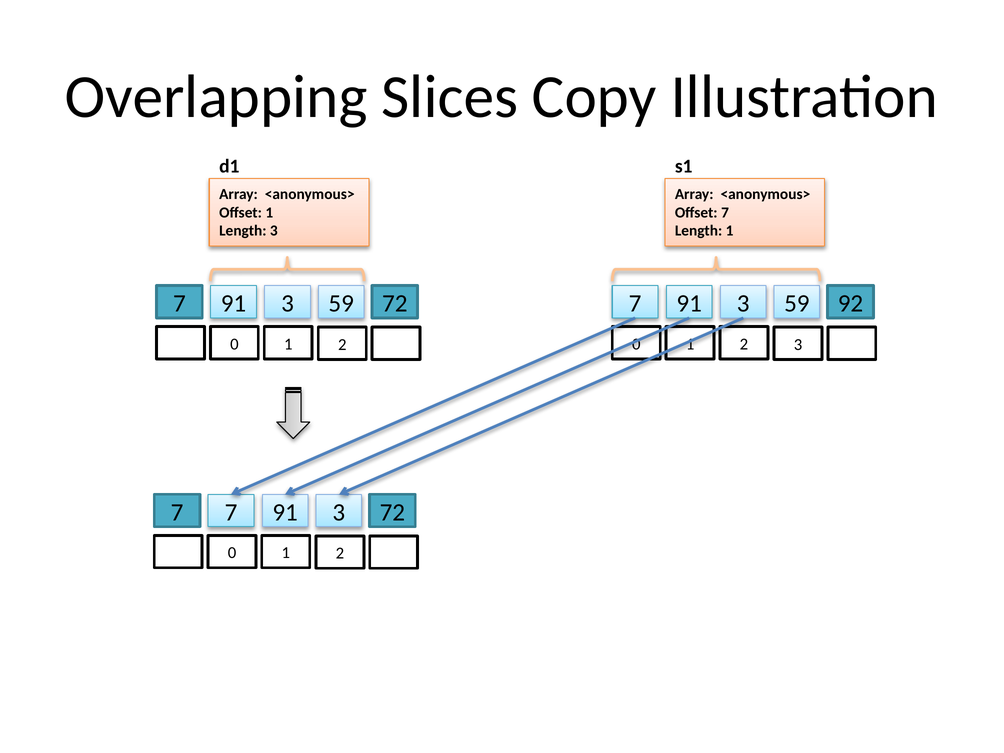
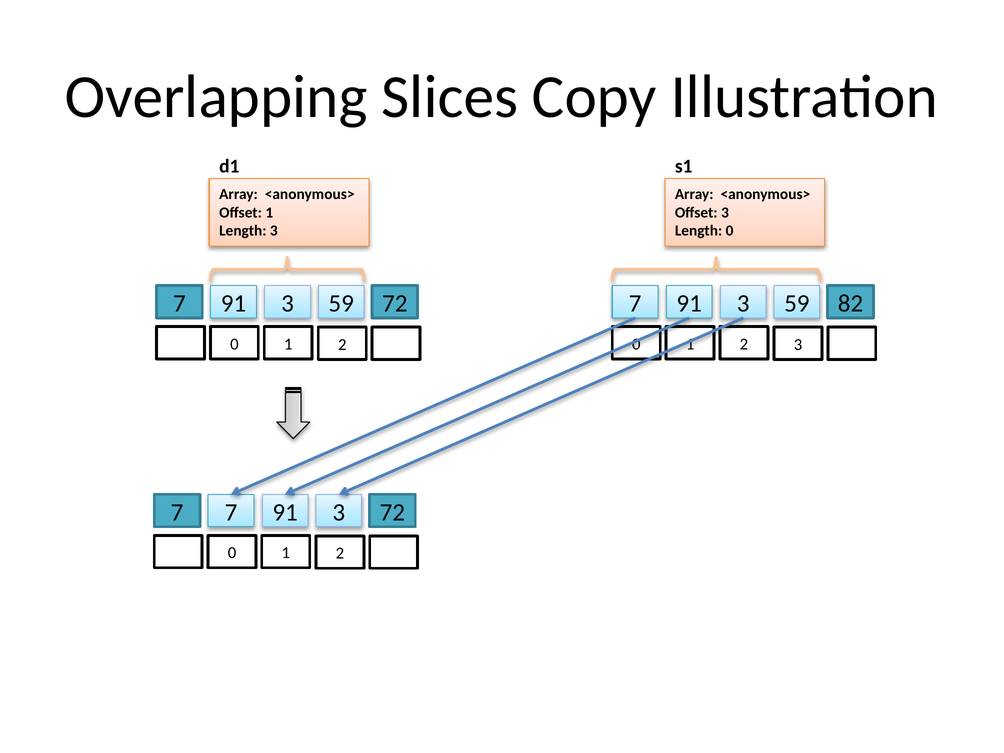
Offset 7: 7 -> 3
Length 1: 1 -> 0
92: 92 -> 82
